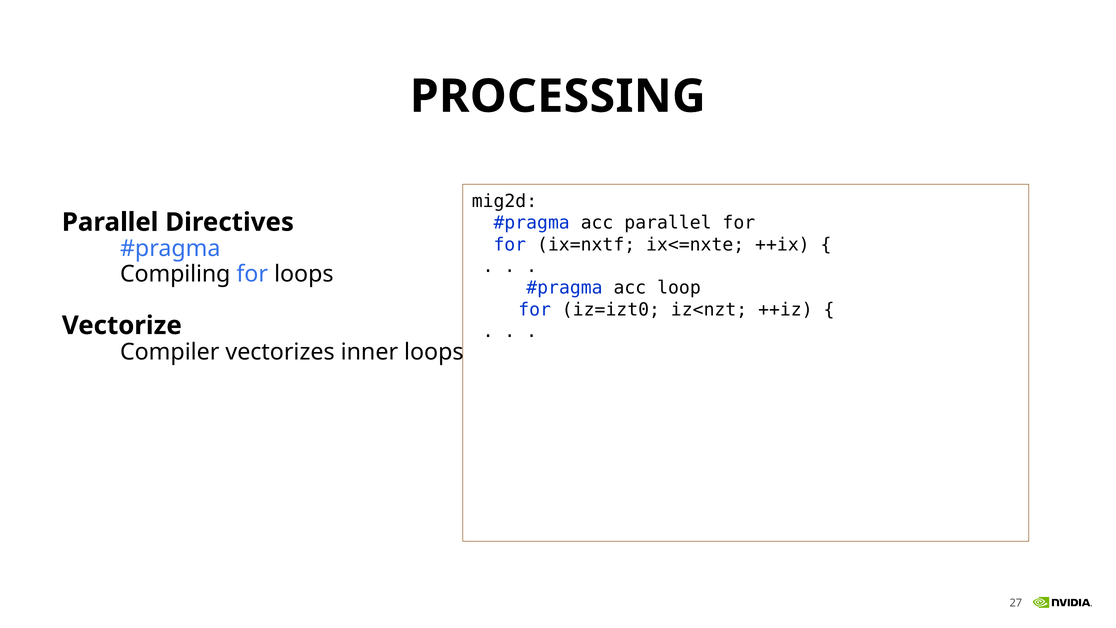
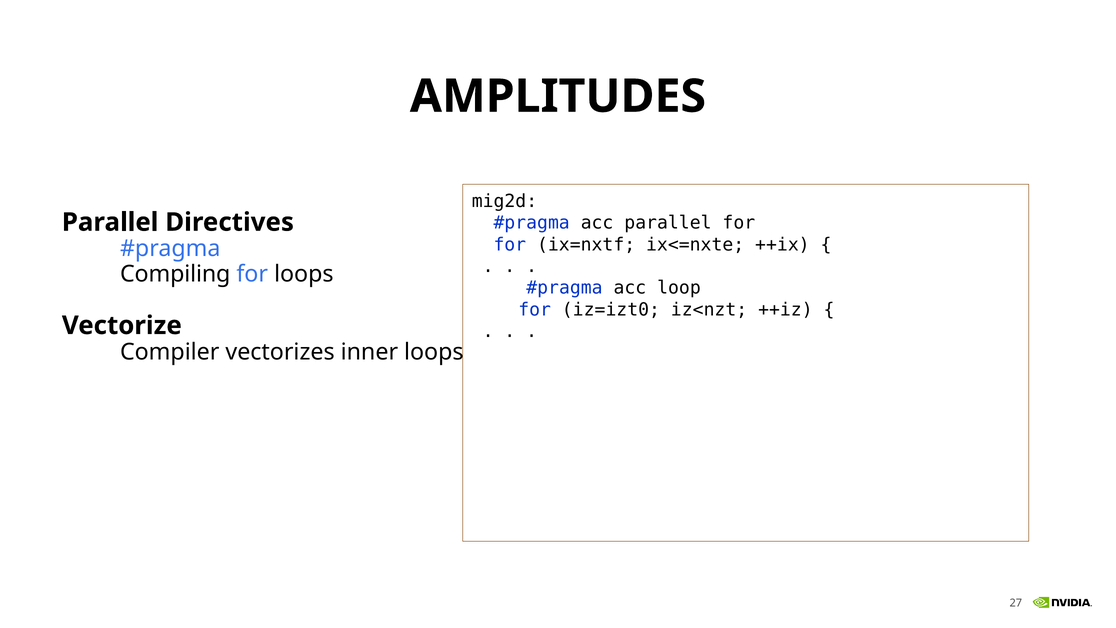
PROCESSING: PROCESSING -> AMPLITUDES
